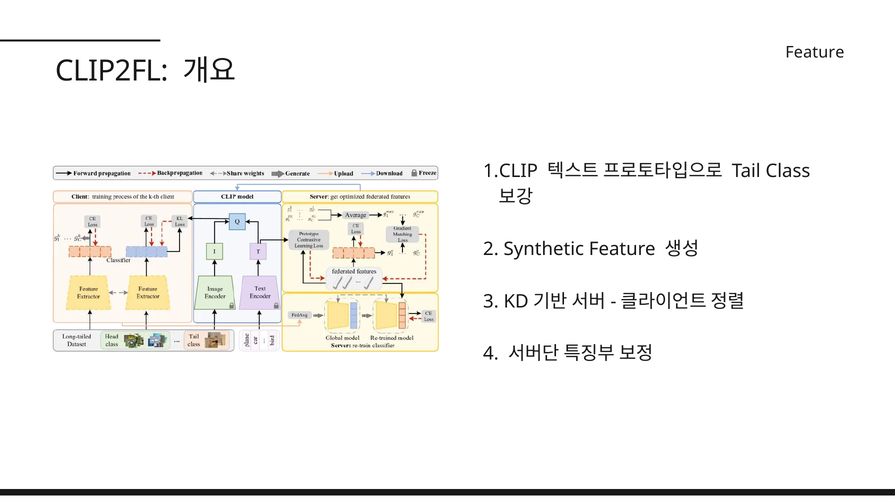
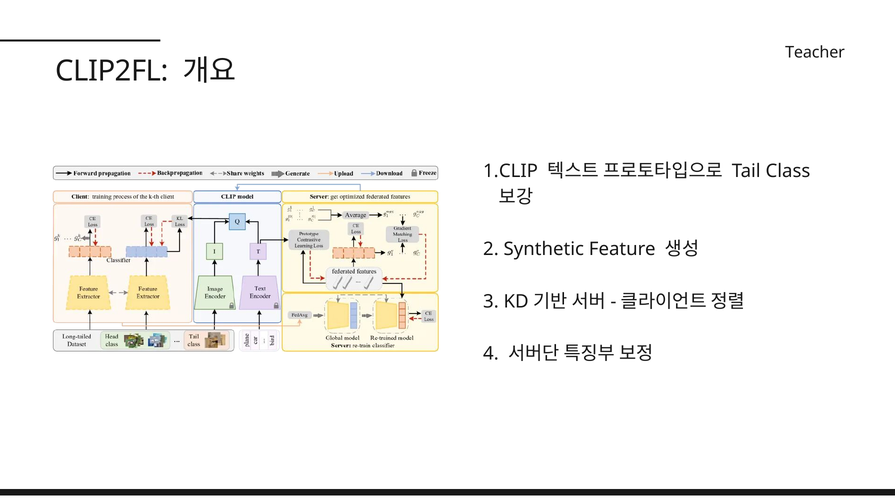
Feature at (815, 52): Feature -> Teacher
